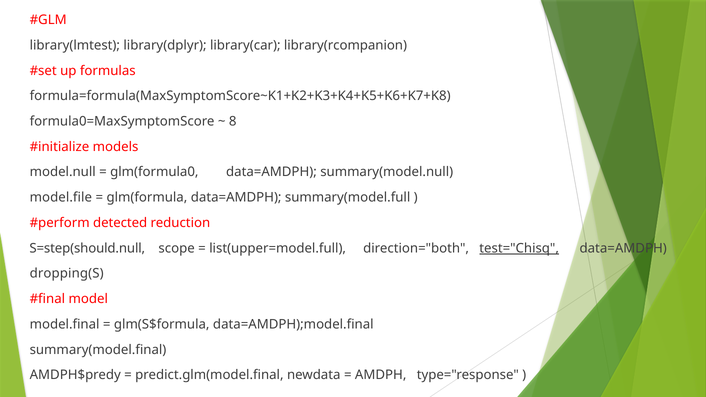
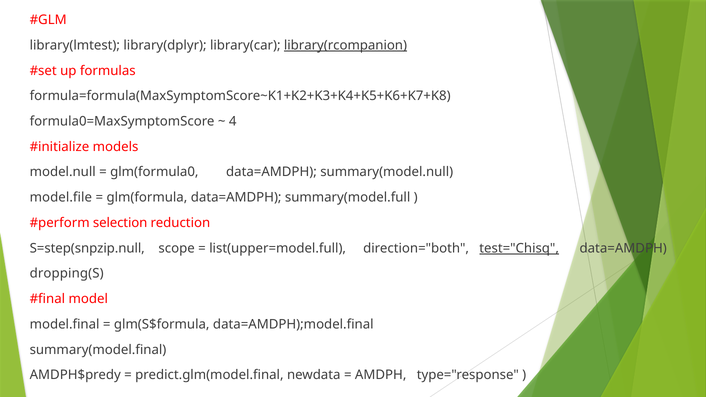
library(rcompanion underline: none -> present
8: 8 -> 4
detected: detected -> selection
S=step(should.null: S=step(should.null -> S=step(snpzip.null
